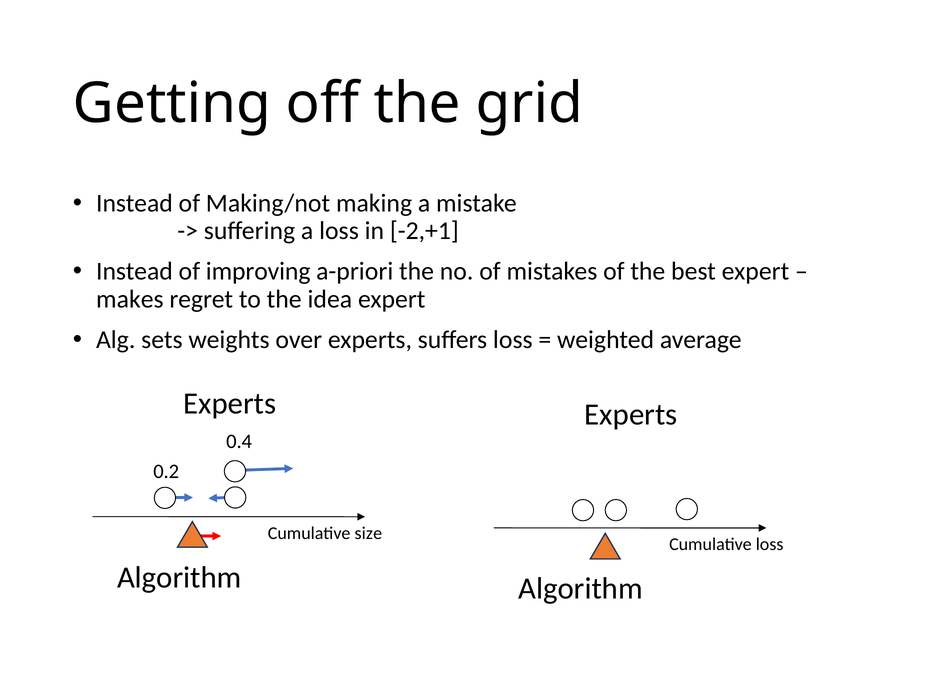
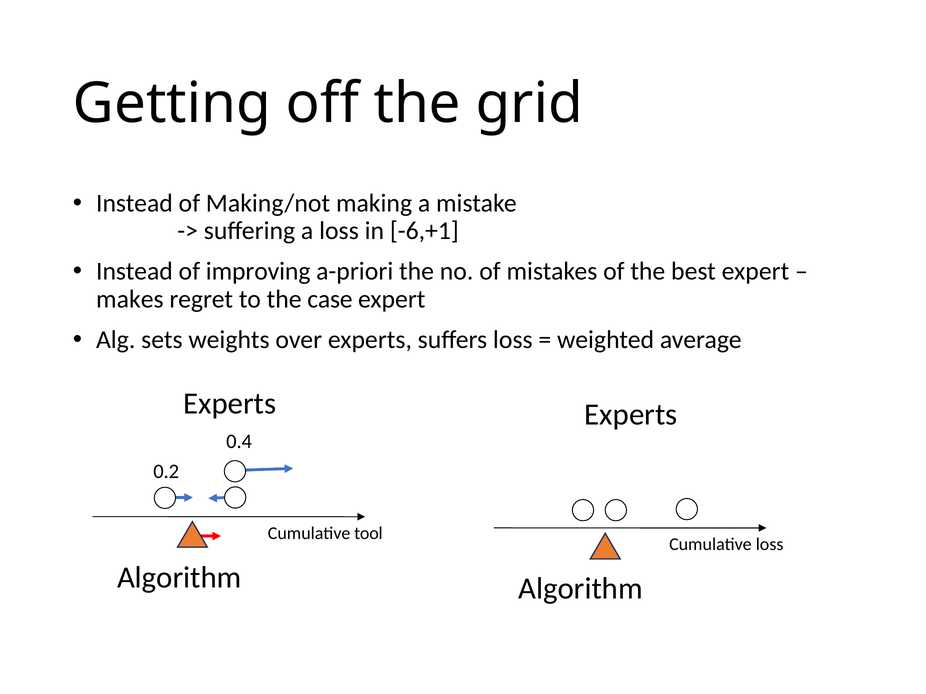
-2,+1: -2,+1 -> -6,+1
idea: idea -> case
size: size -> tool
